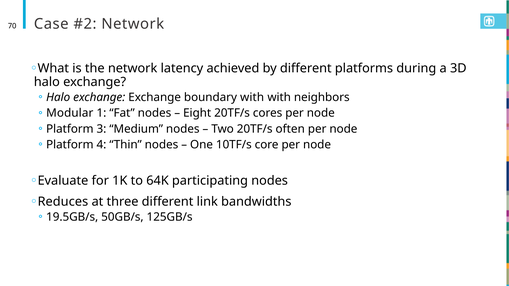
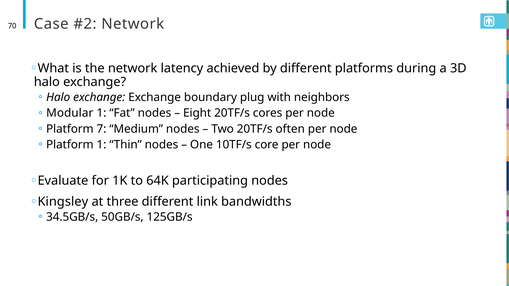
boundary with: with -> plug
3: 3 -> 7
Platform 4: 4 -> 1
Reduces: Reduces -> Kingsley
19.5GB/s: 19.5GB/s -> 34.5GB/s
